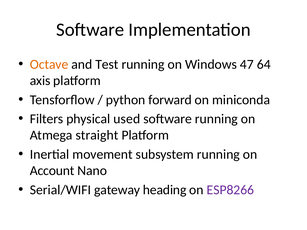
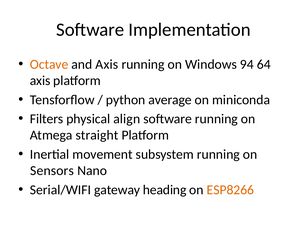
and Test: Test -> Axis
47: 47 -> 94
forward: forward -> average
used: used -> align
Account: Account -> Sensors
ESP8266 colour: purple -> orange
